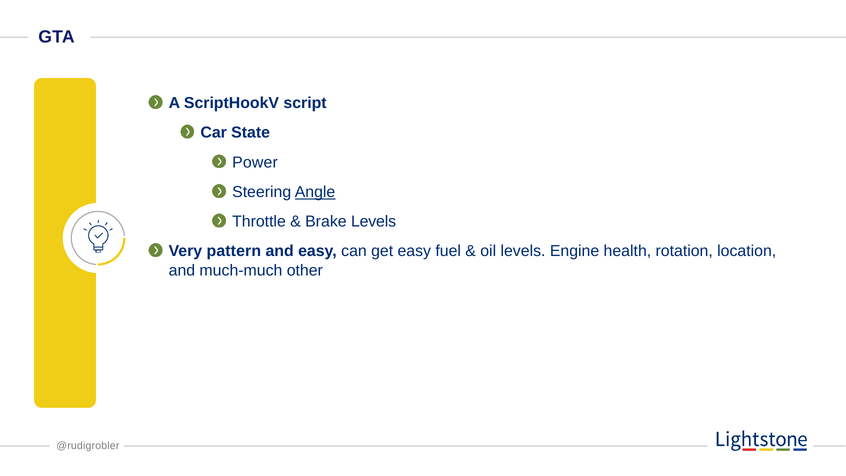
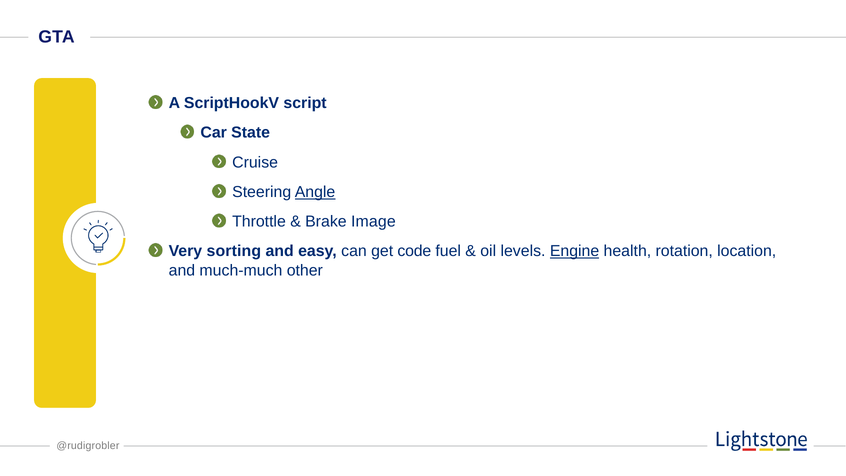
Power: Power -> Cruise
Brake Levels: Levels -> Image
pattern: pattern -> sorting
get easy: easy -> code
Engine underline: none -> present
